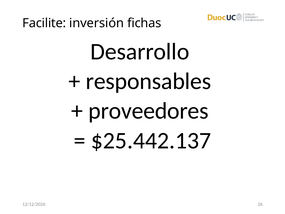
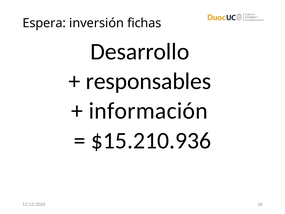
Facilite: Facilite -> Espera
proveedores: proveedores -> información
$25.442.137: $25.442.137 -> $15.210.936
